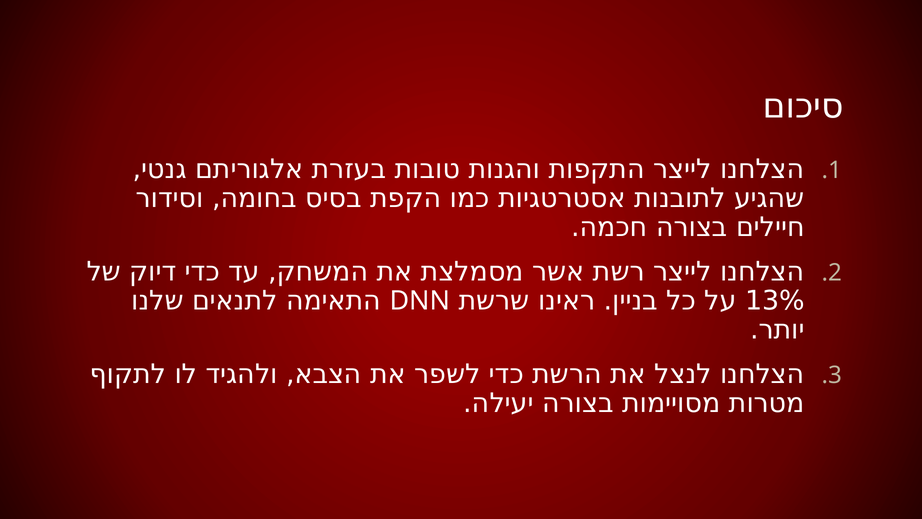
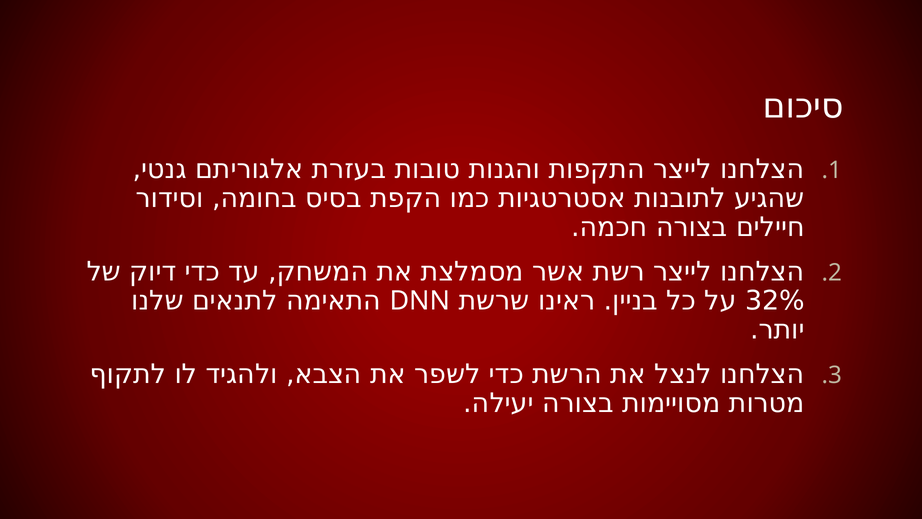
13%: 13% -> 32%
